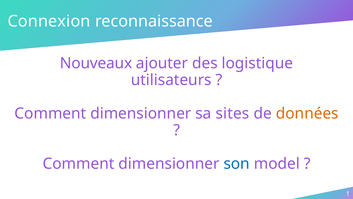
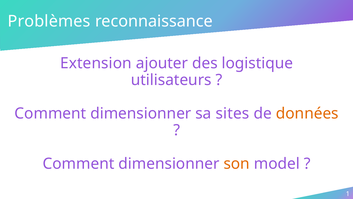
Connexion: Connexion -> Problèmes
Nouveaux: Nouveaux -> Extension
son colour: blue -> orange
